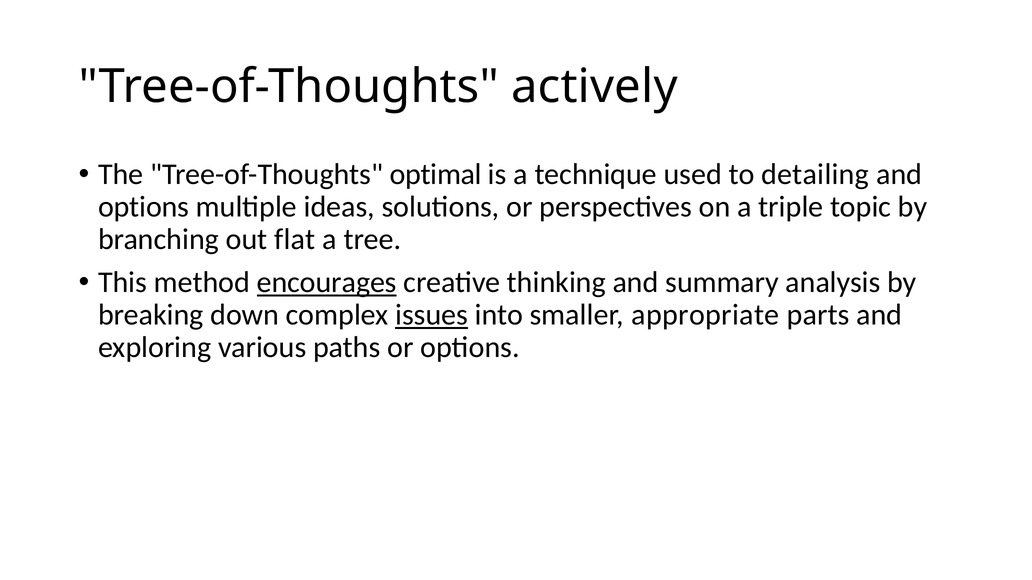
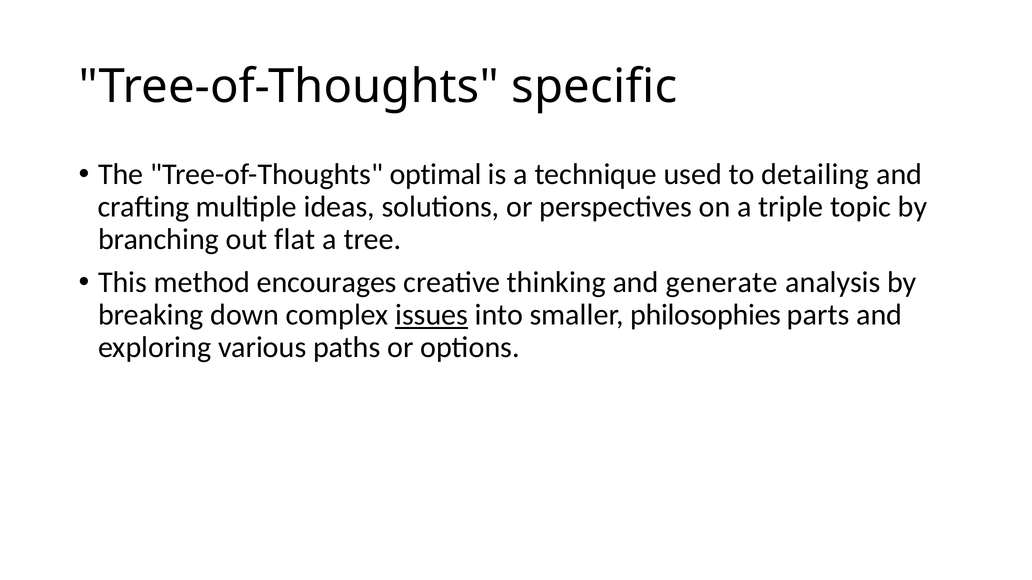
actively: actively -> specific
options at (144, 207): options -> crafting
encourages underline: present -> none
summary: summary -> generate
appropriate: appropriate -> philosophies
